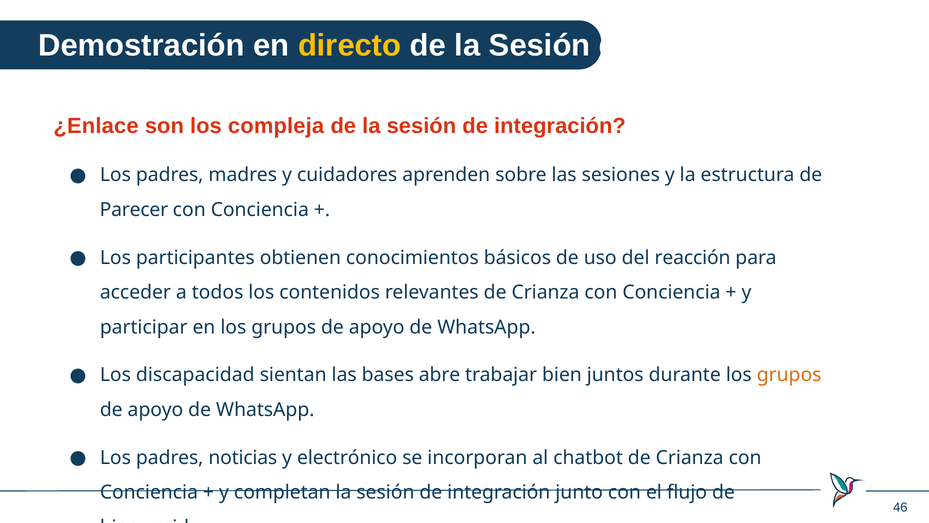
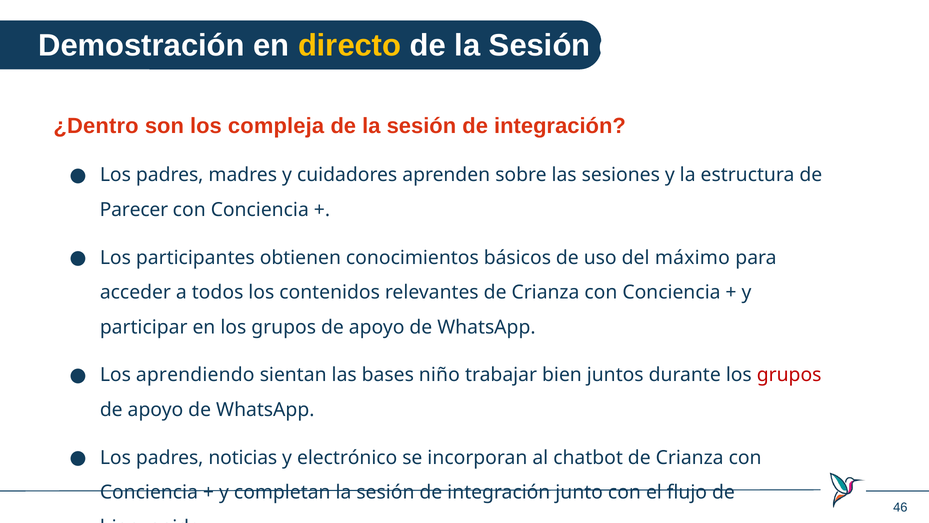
¿Enlace: ¿Enlace -> ¿Dentro
reacción: reacción -> máximo
discapacidad: discapacidad -> aprendiendo
abre: abre -> niño
grupos at (789, 375) colour: orange -> red
